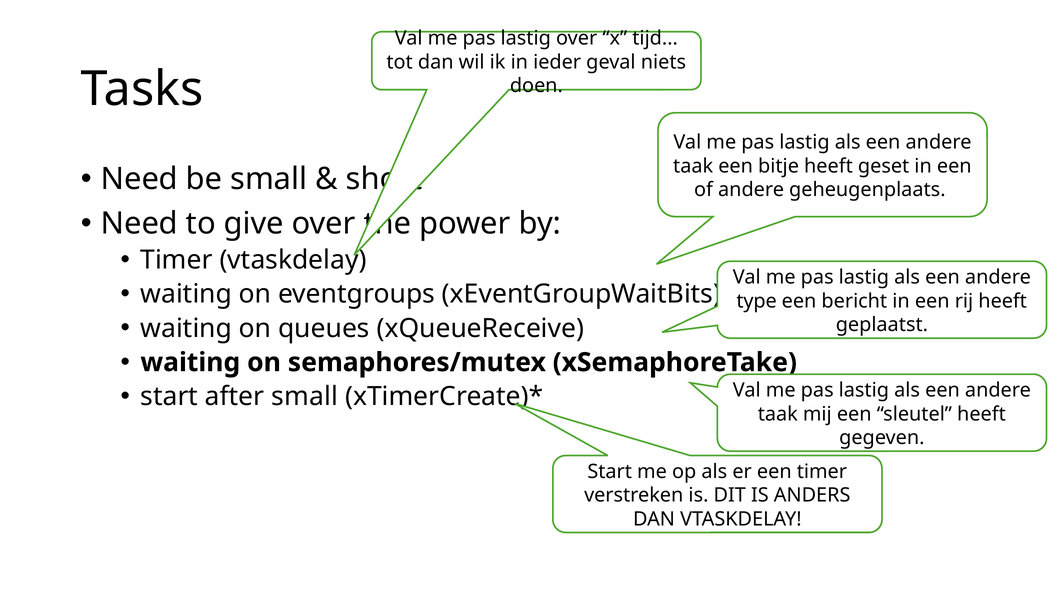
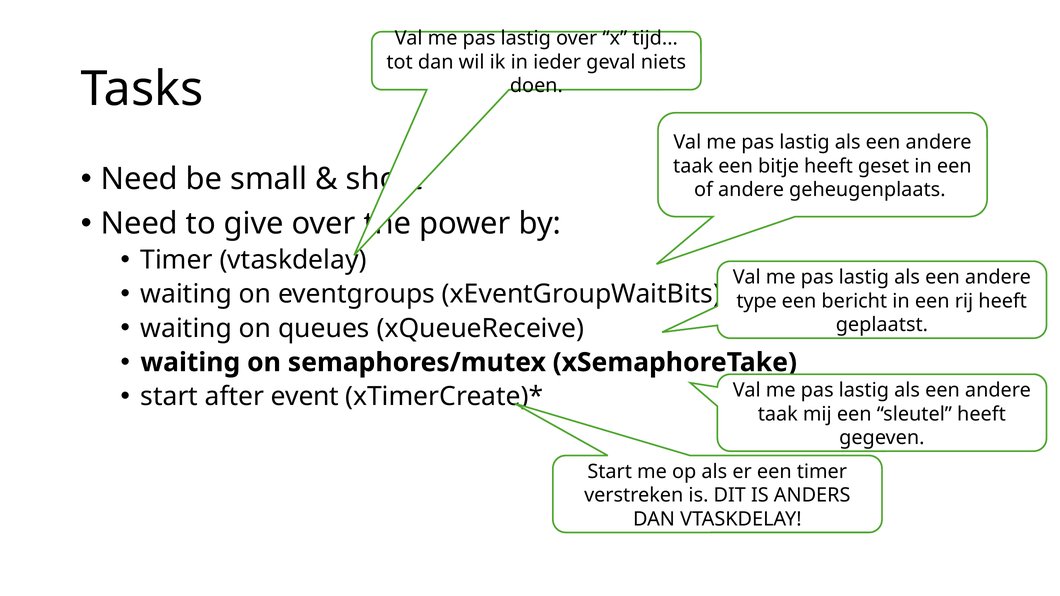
after small: small -> event
